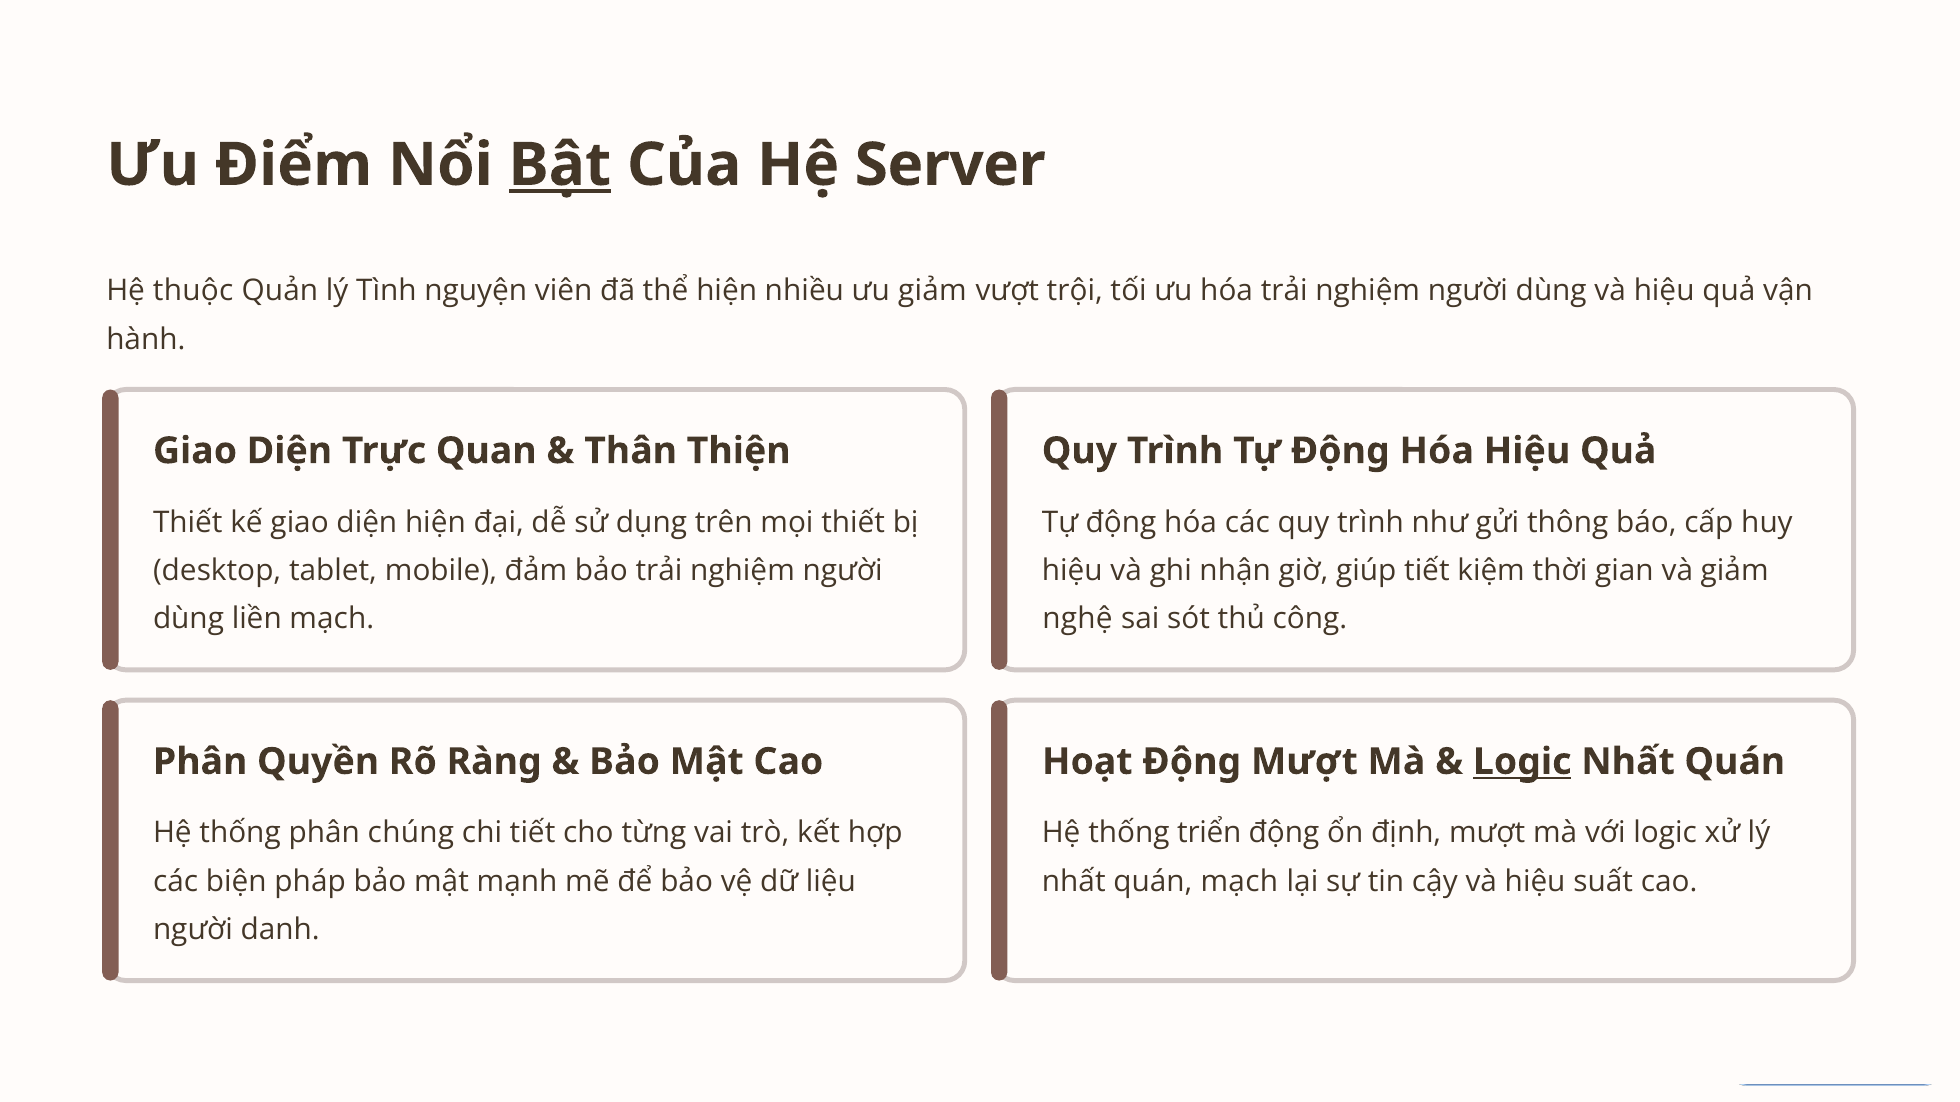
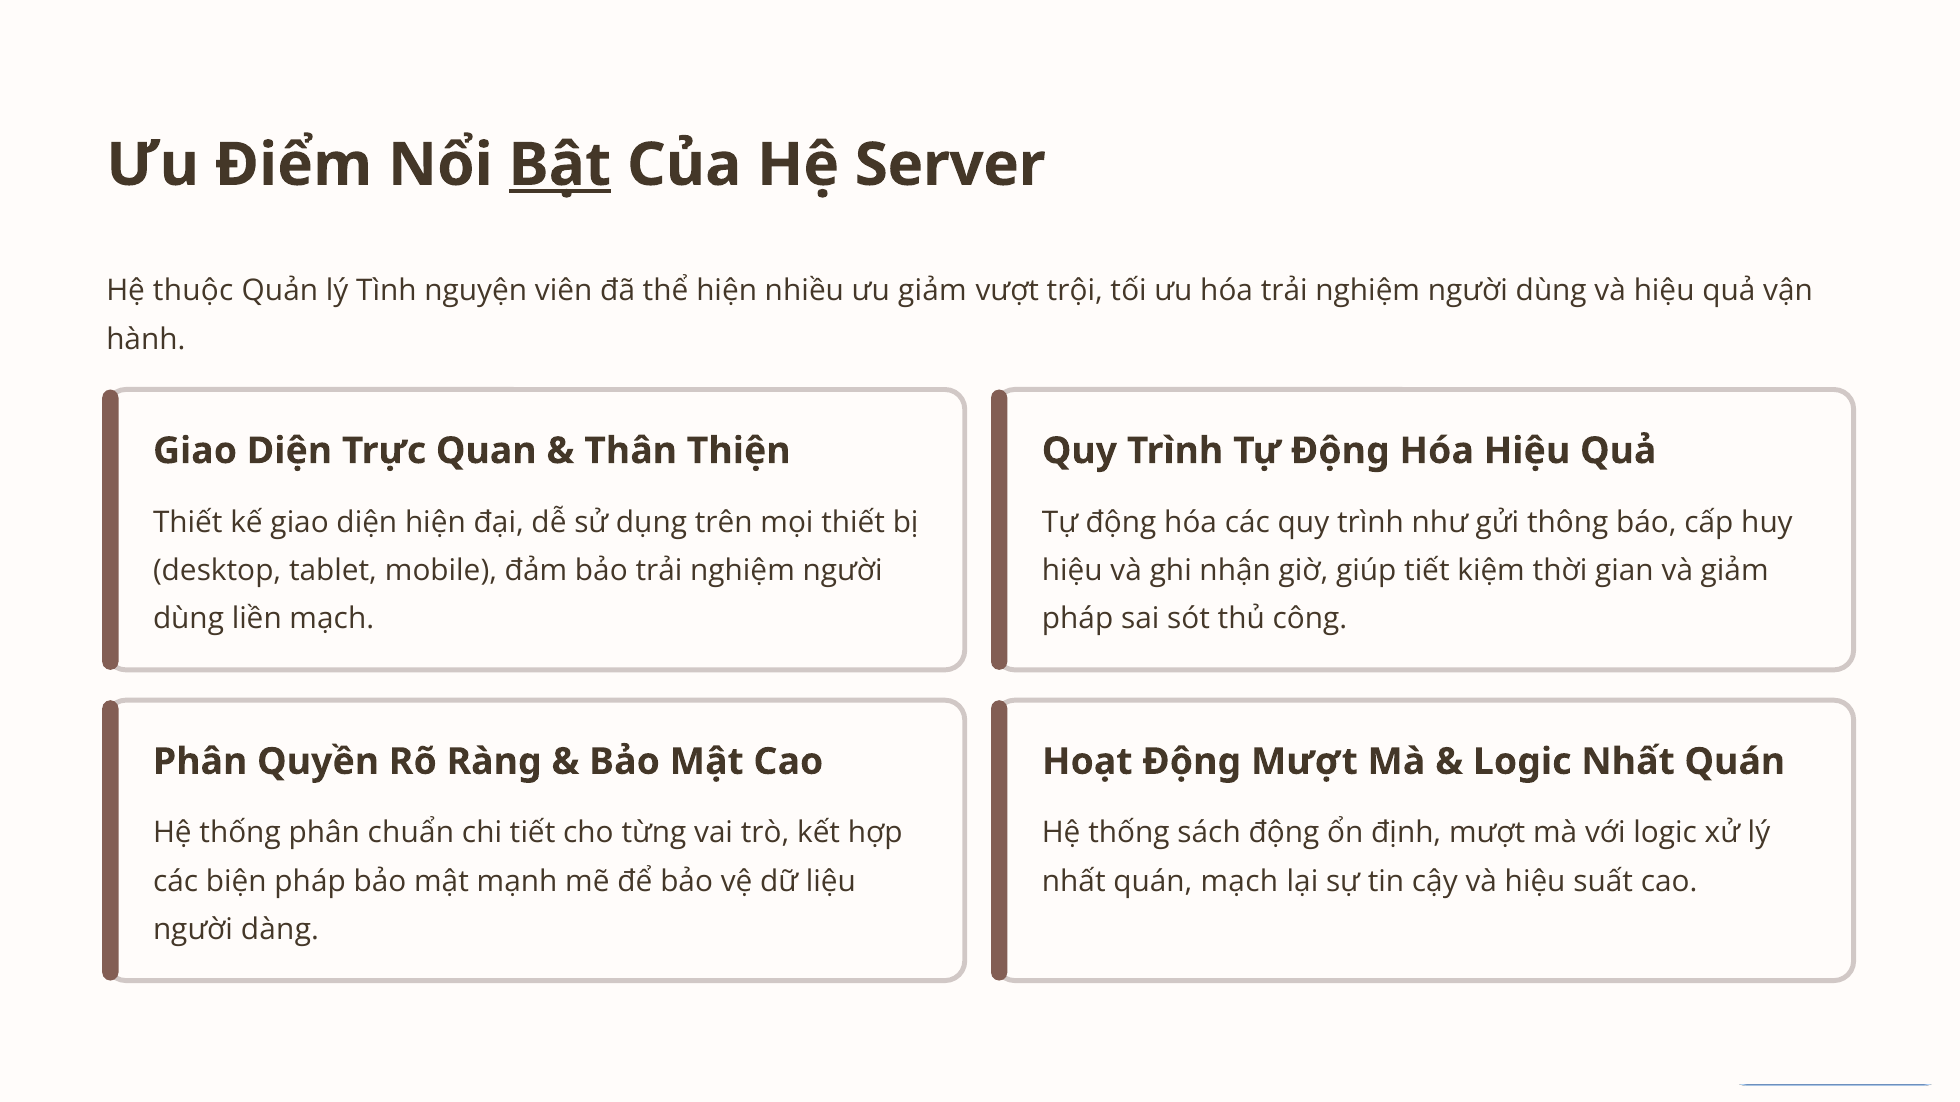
nghệ at (1077, 619): nghệ -> pháp
Logic at (1522, 762) underline: present -> none
chúng: chúng -> chuẩn
triển: triển -> sách
danh: danh -> dàng
